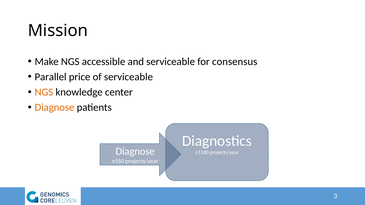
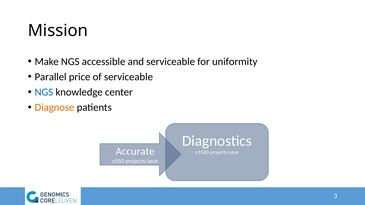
consensus: consensus -> uniformity
NGS at (44, 92) colour: orange -> blue
Diagnose at (135, 152): Diagnose -> Accurate
